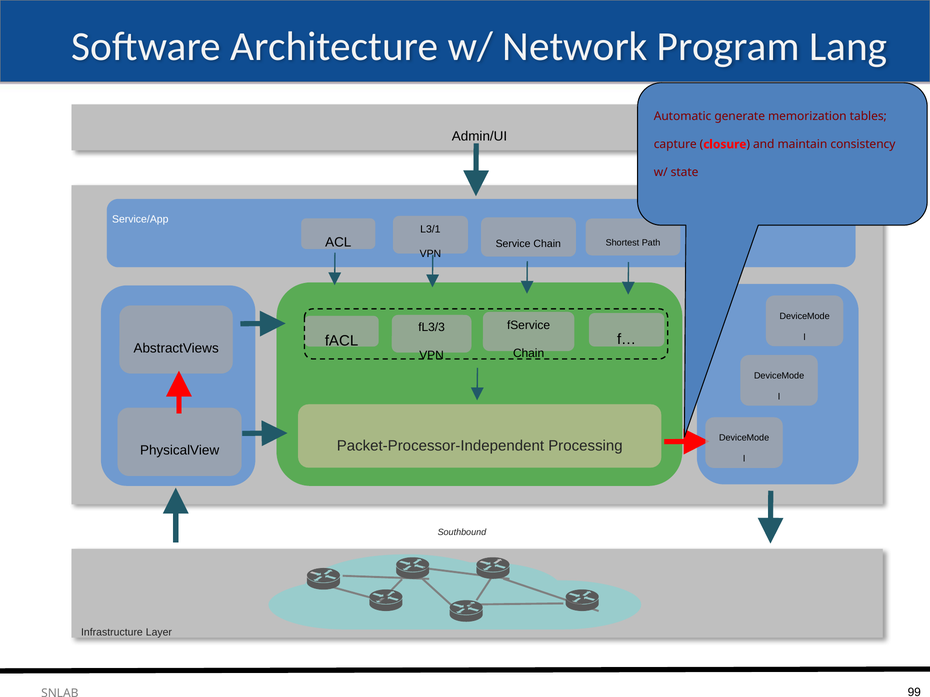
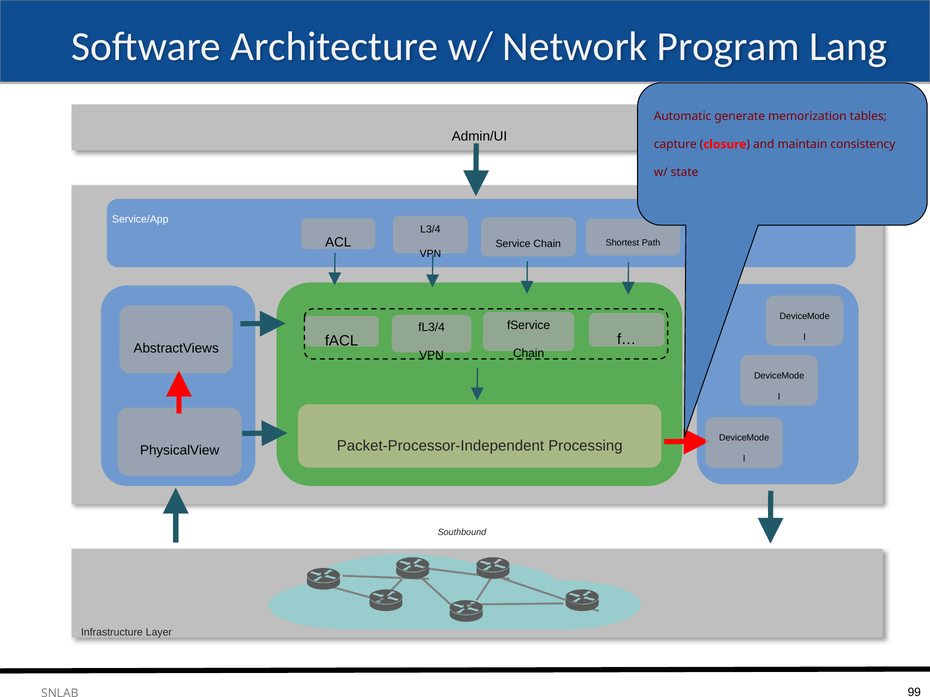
L3/1: L3/1 -> L3/4
fL3/3: fL3/3 -> fL3/4
